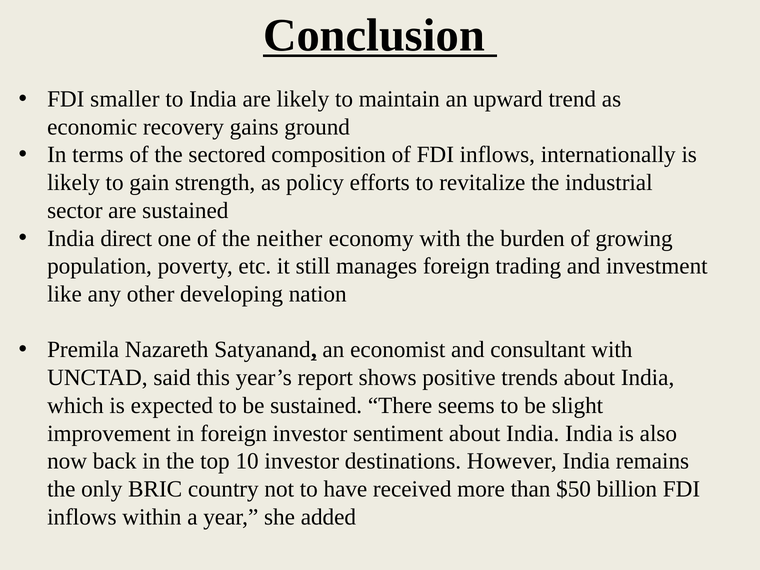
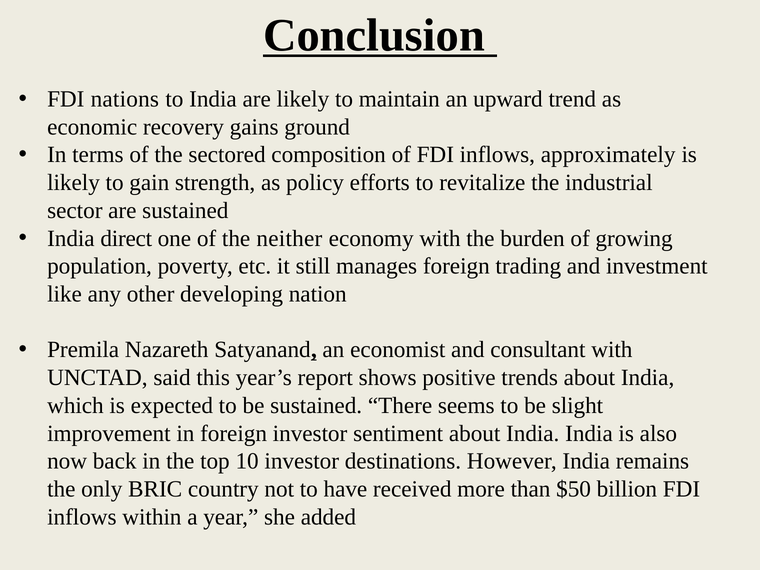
smaller: smaller -> nations
internationally: internationally -> approximately
